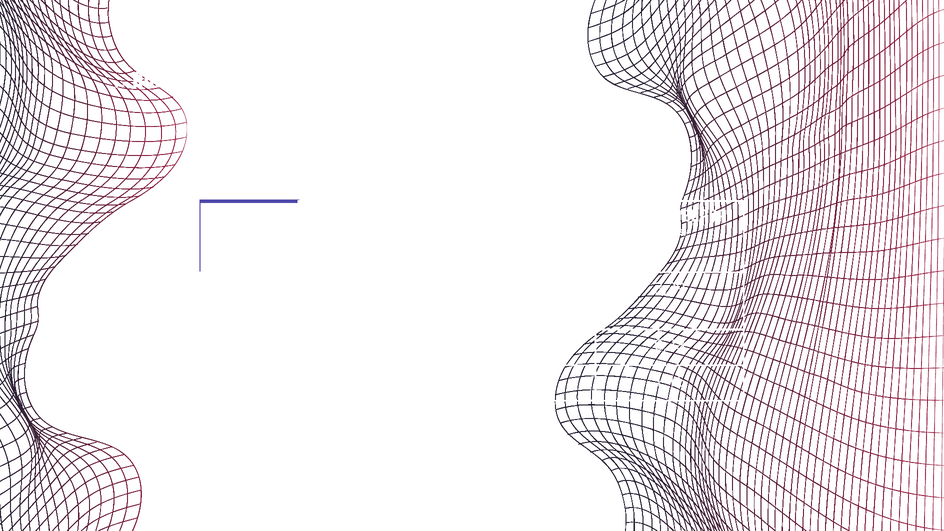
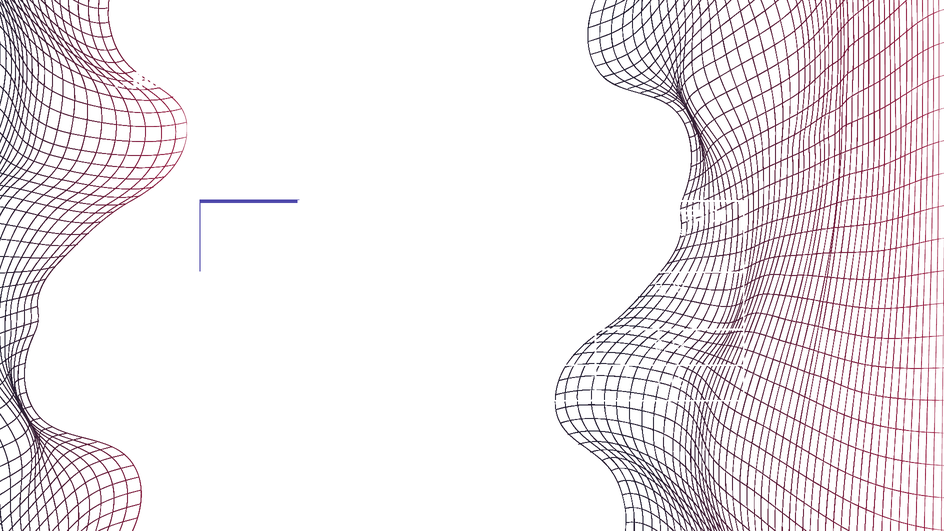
OBRADA: OBRADA -> VERSION
3,39: 3,39 -> 9,38
